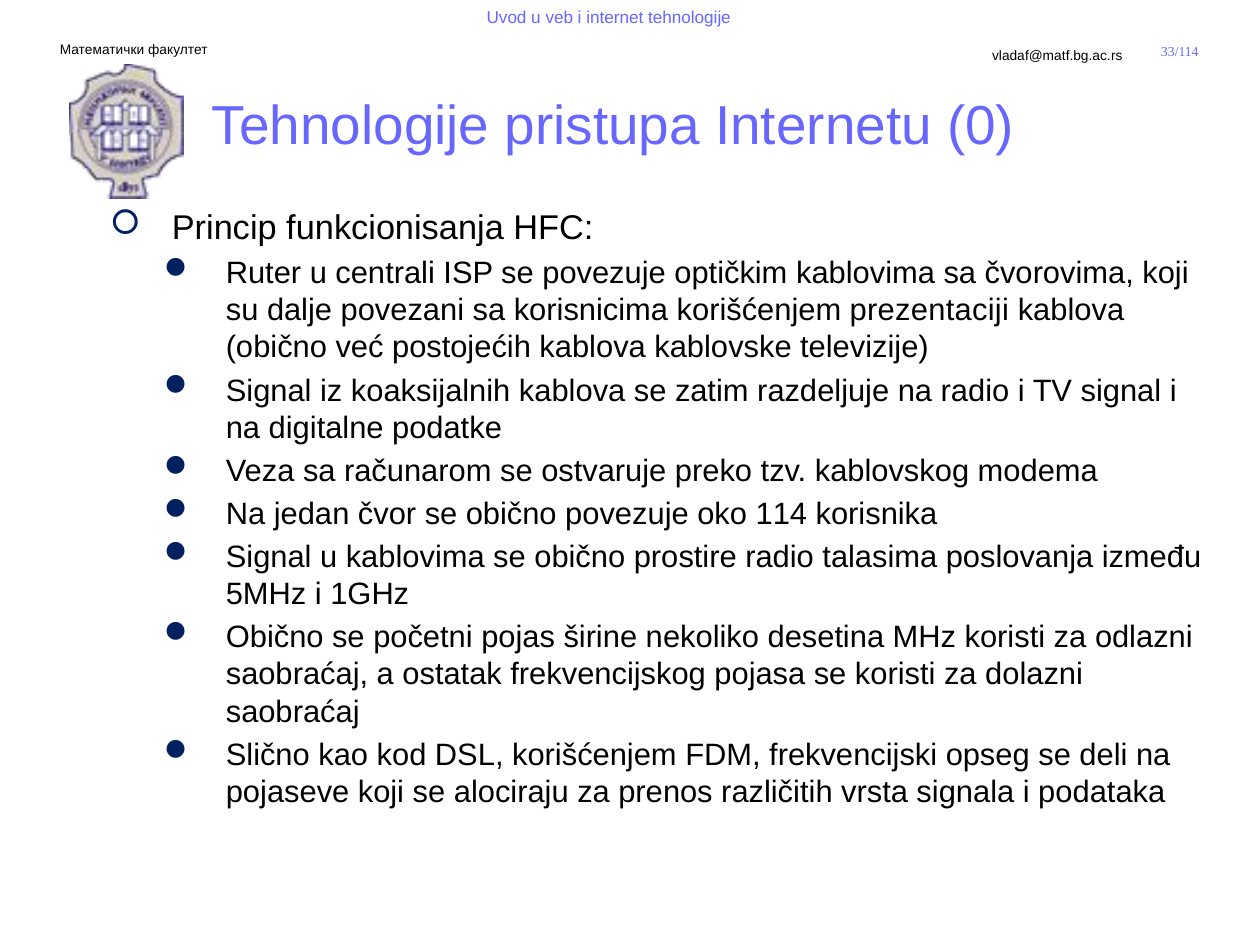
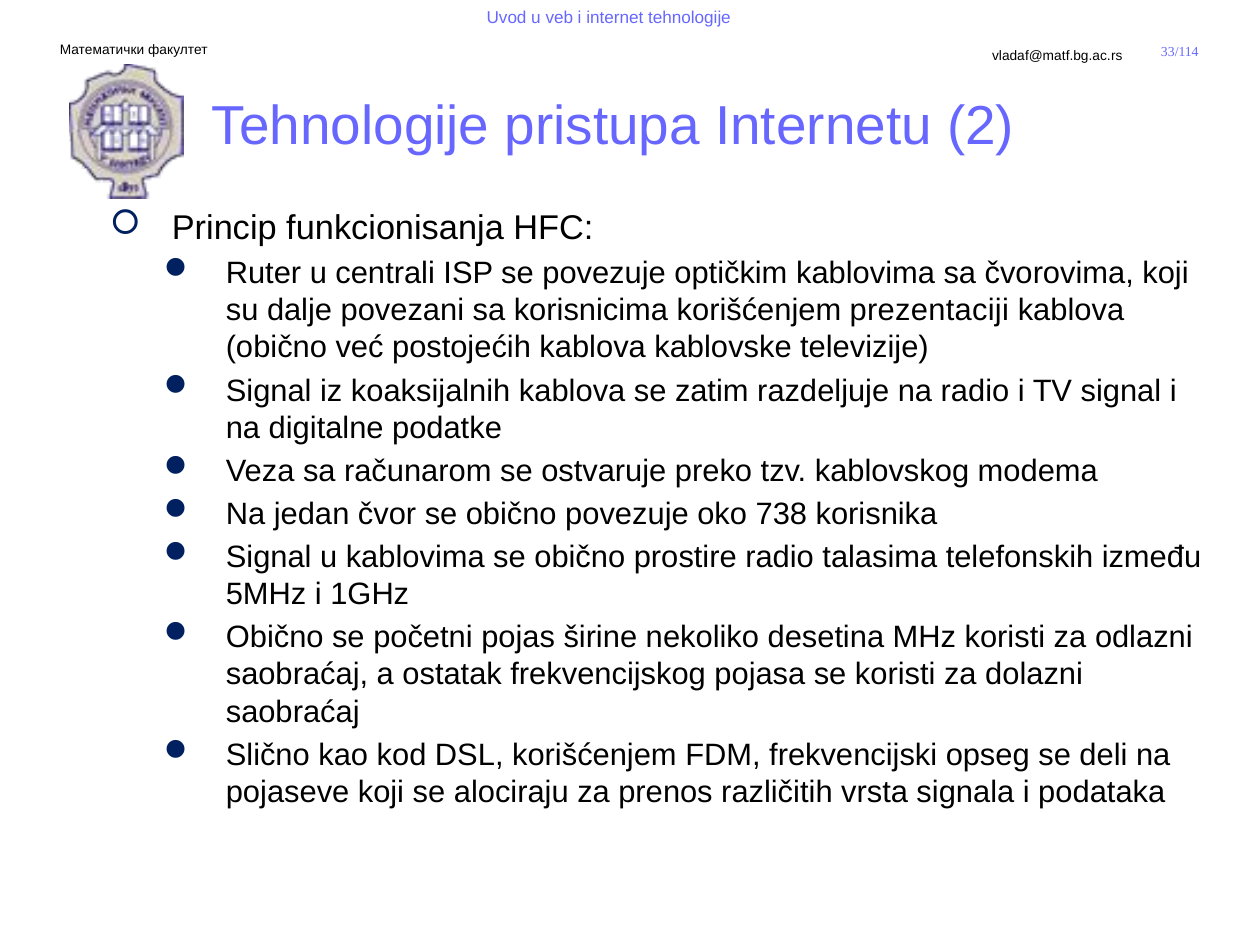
0: 0 -> 2
114: 114 -> 738
poslovanja: poslovanja -> telefonskih
